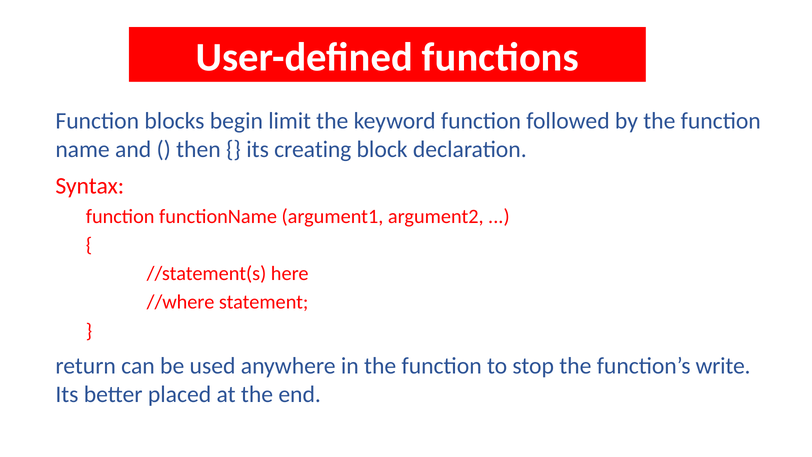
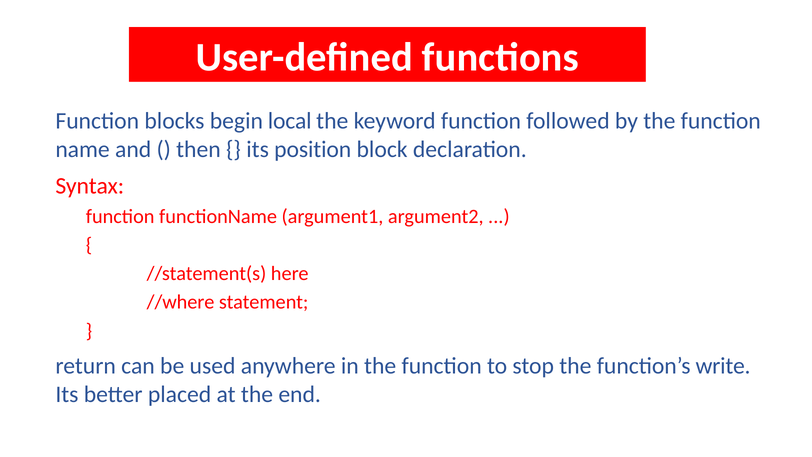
limit: limit -> local
creating: creating -> position
